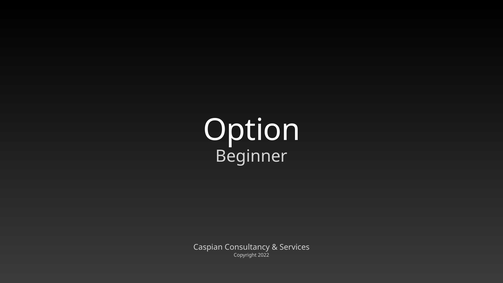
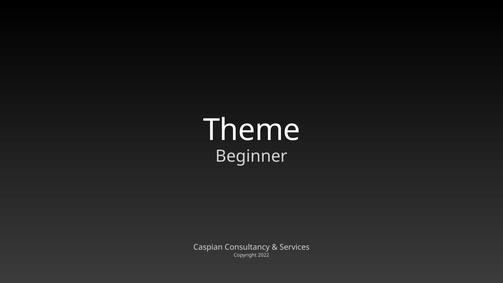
Option: Option -> Theme
